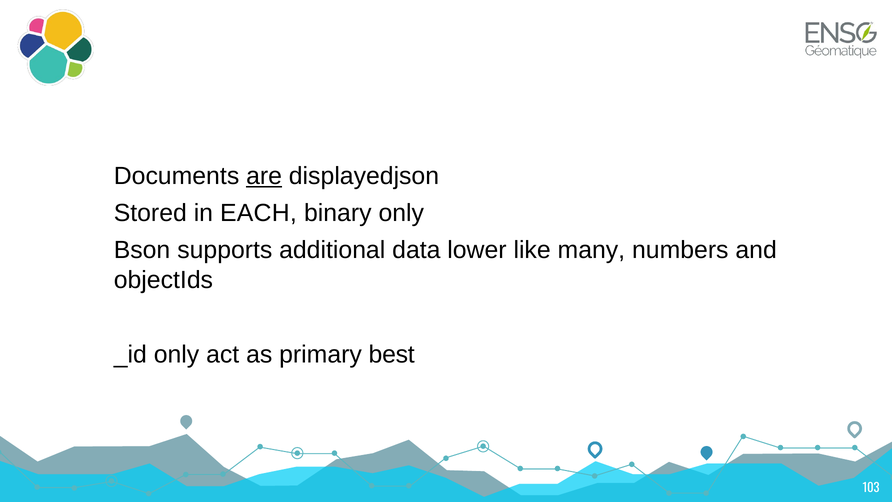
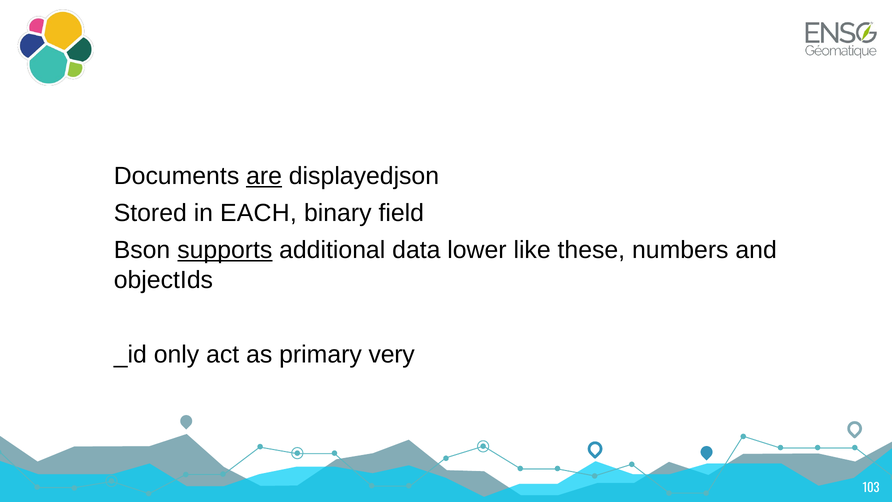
binary only: only -> field
supports underline: none -> present
many: many -> these
best: best -> very
